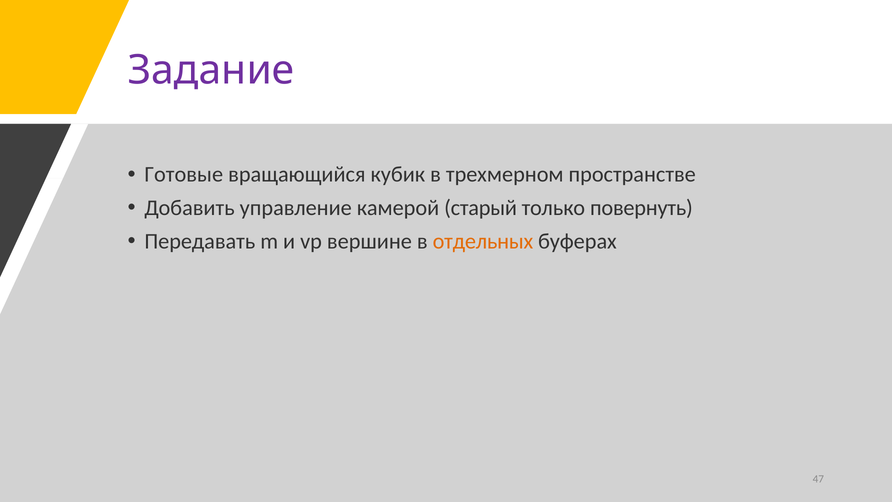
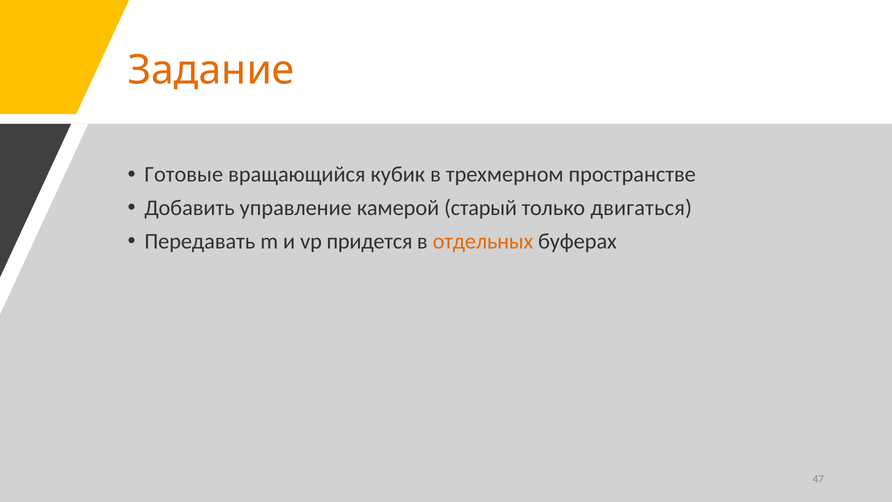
Задание colour: purple -> orange
повернуть: повернуть -> двигаться
вершине: вершине -> придется
